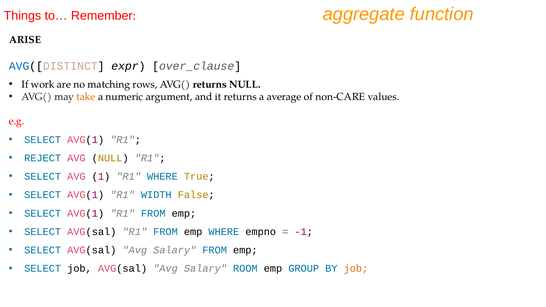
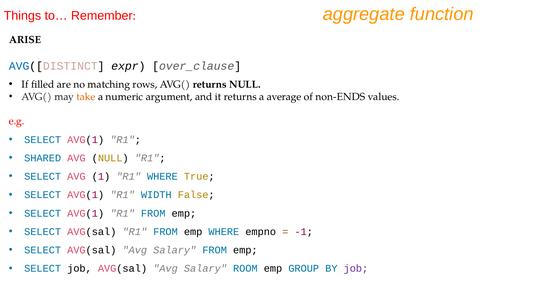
work: work -> filled
non-CARE: non-CARE -> non-ENDS
REJECT: REJECT -> SHARED
job at (356, 269) colour: orange -> purple
